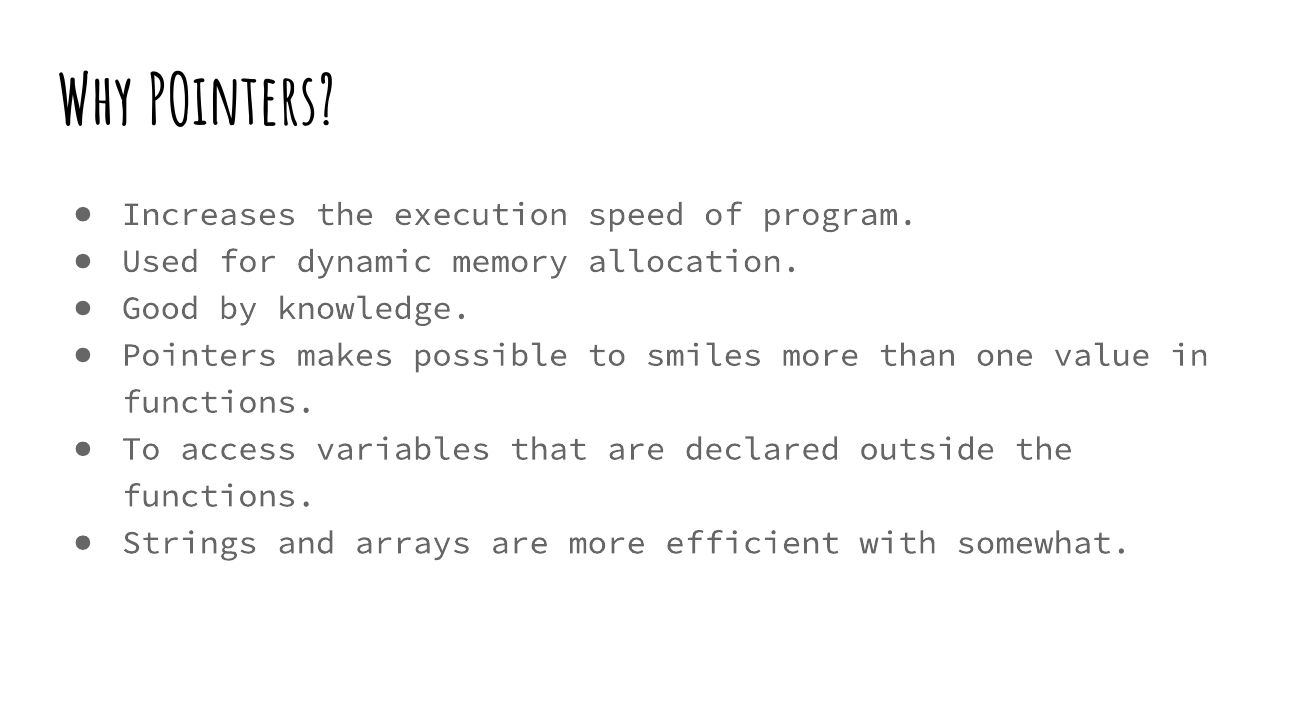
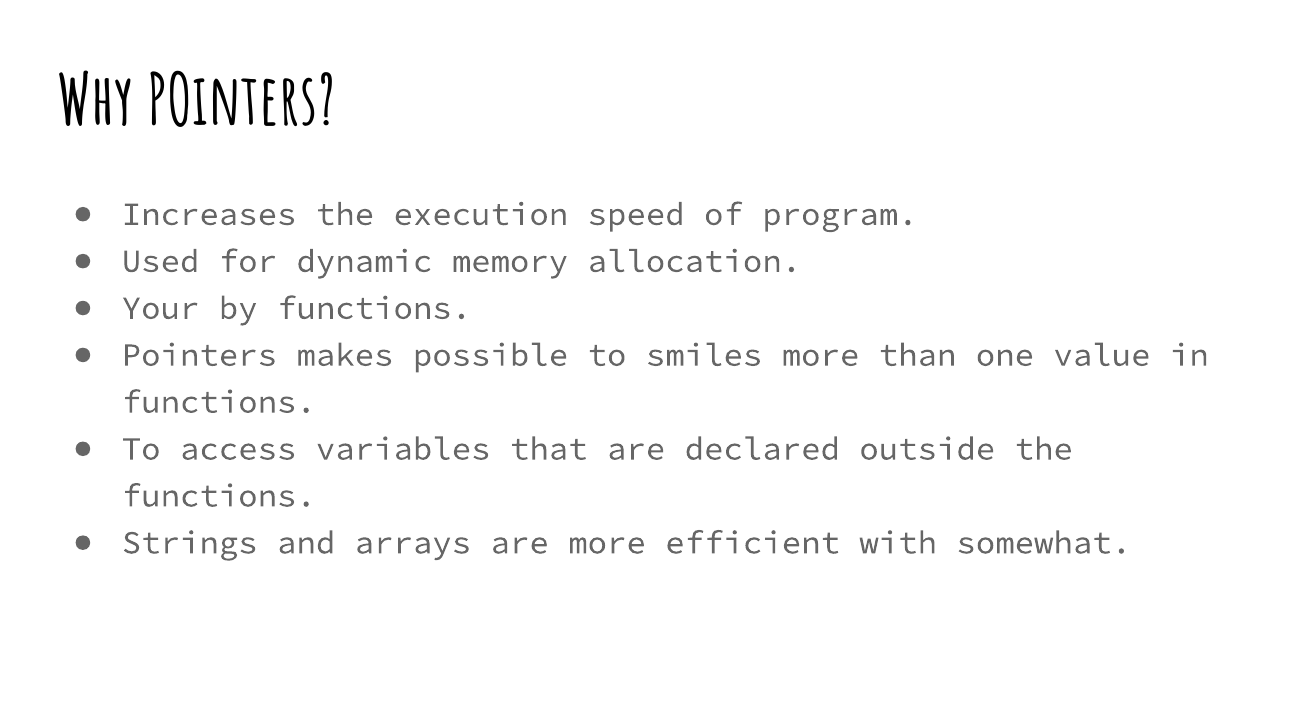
Good: Good -> Your
by knowledge: knowledge -> functions
